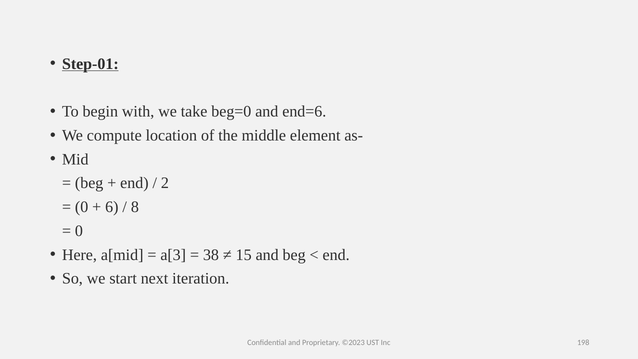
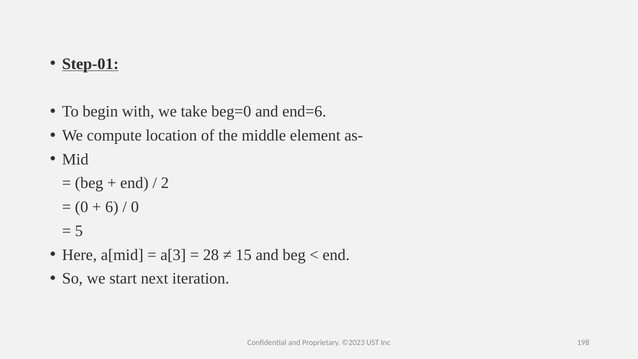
8 at (135, 207): 8 -> 0
0 at (79, 231): 0 -> 5
38: 38 -> 28
